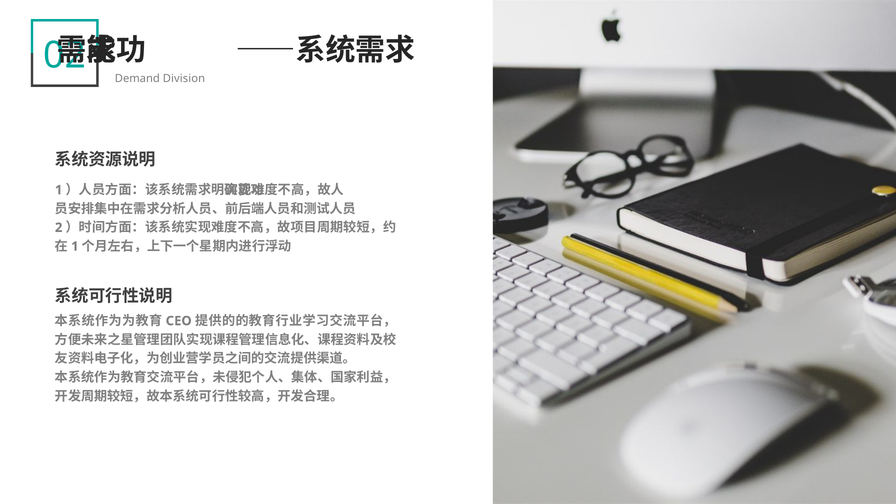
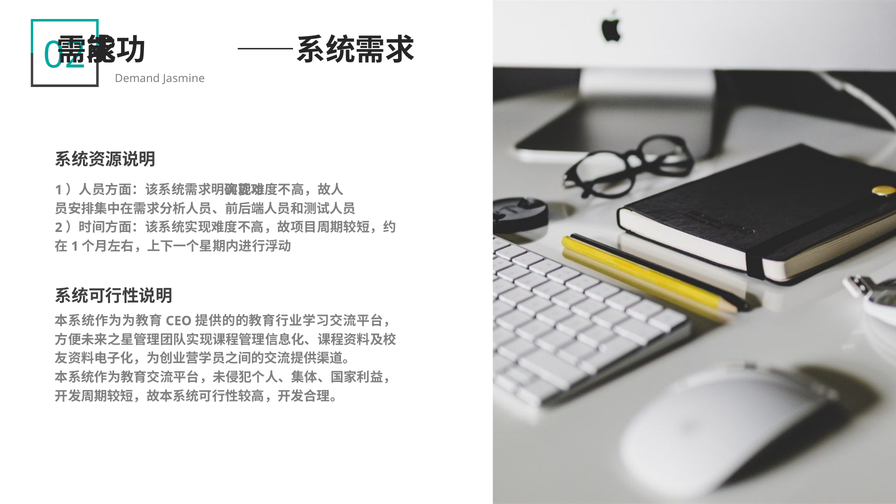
Division: Division -> Jasmine
